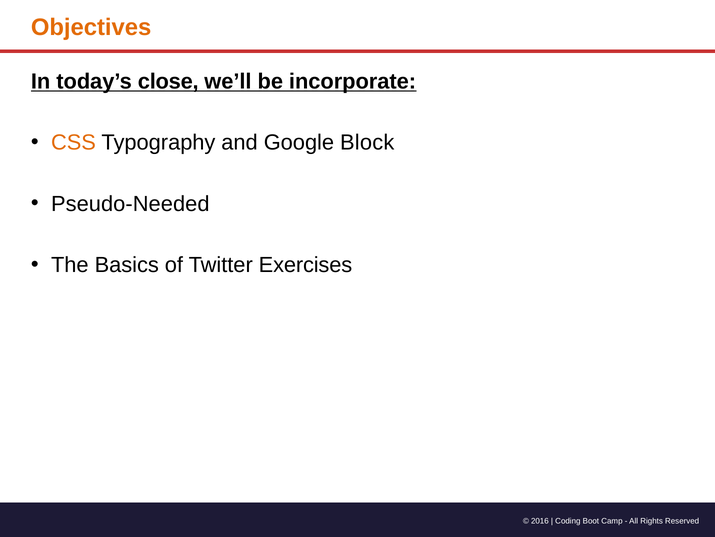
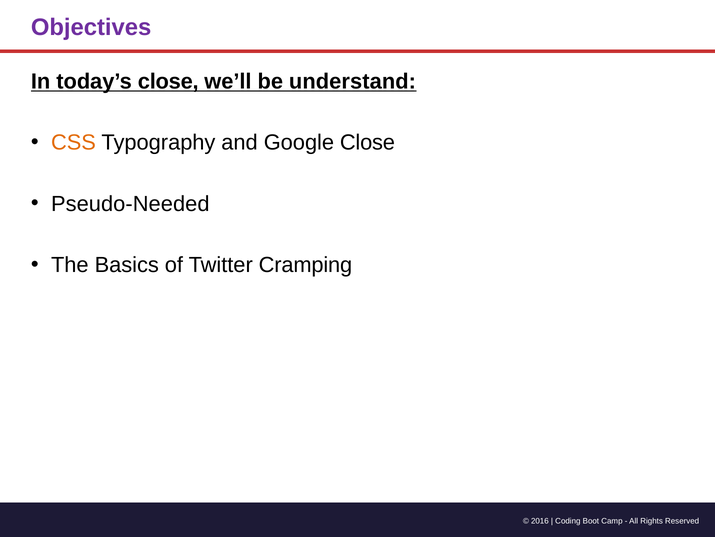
Objectives colour: orange -> purple
incorporate: incorporate -> understand
Google Block: Block -> Close
Exercises: Exercises -> Cramping
